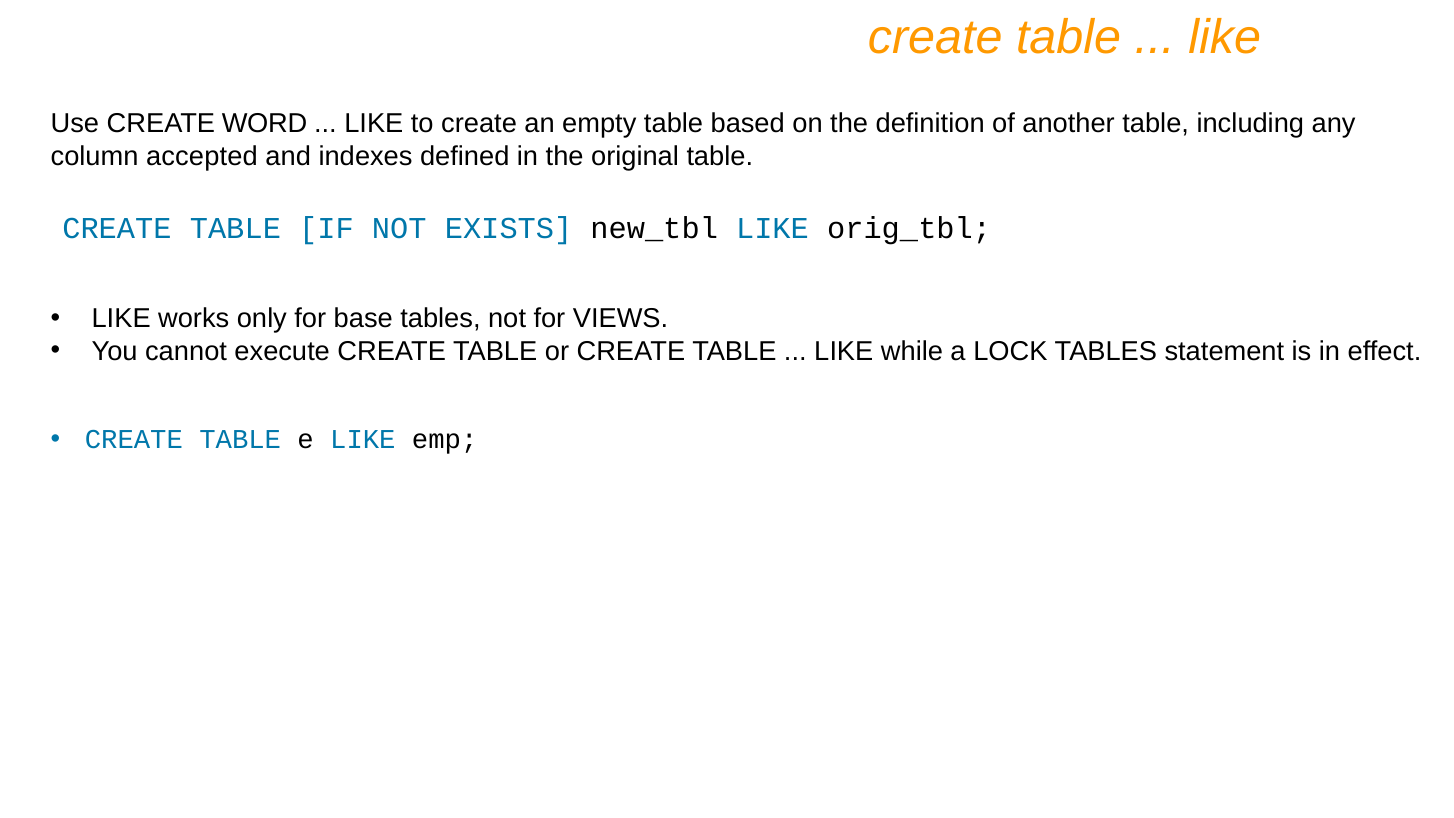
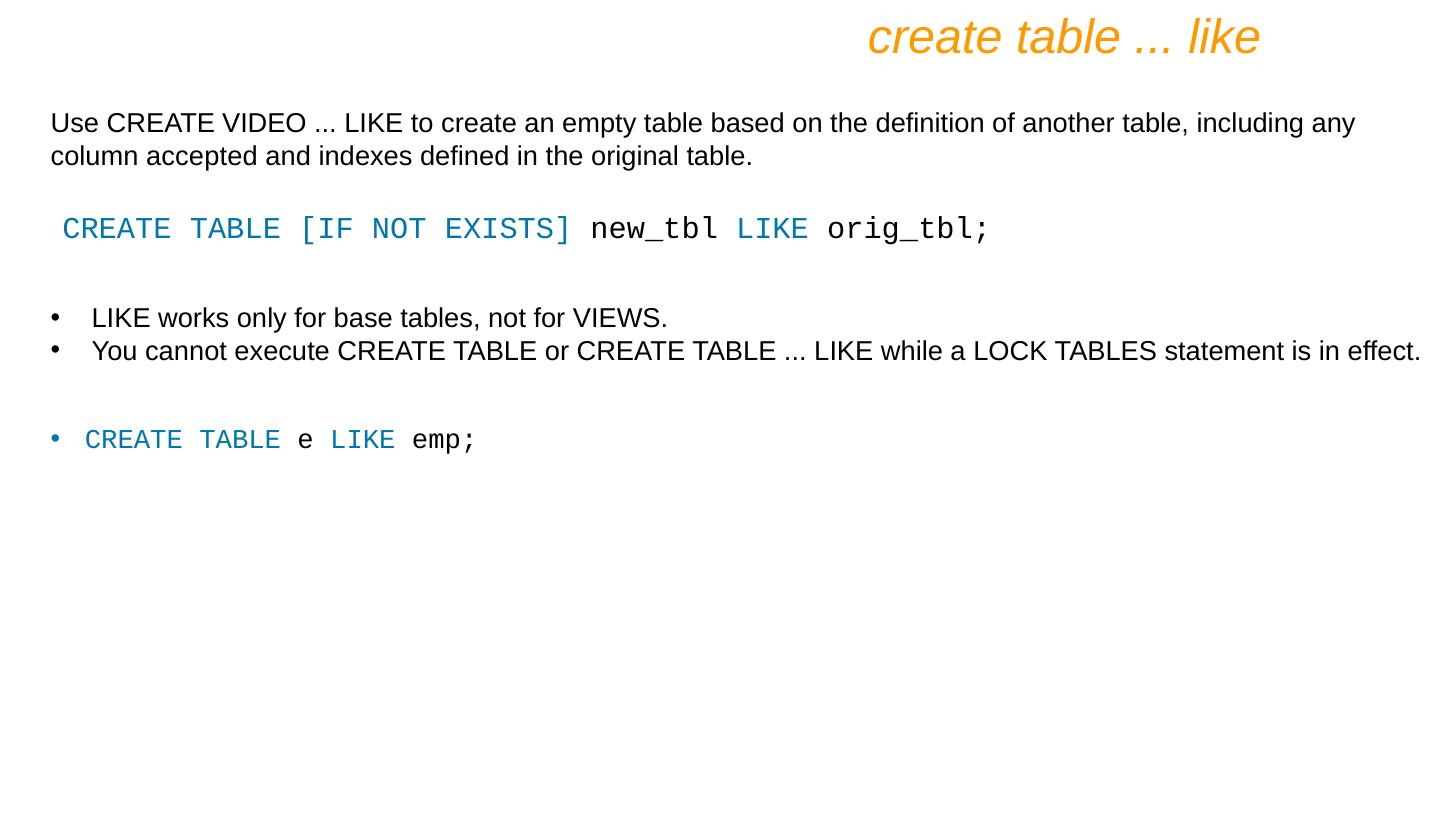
WORD: WORD -> VIDEO
